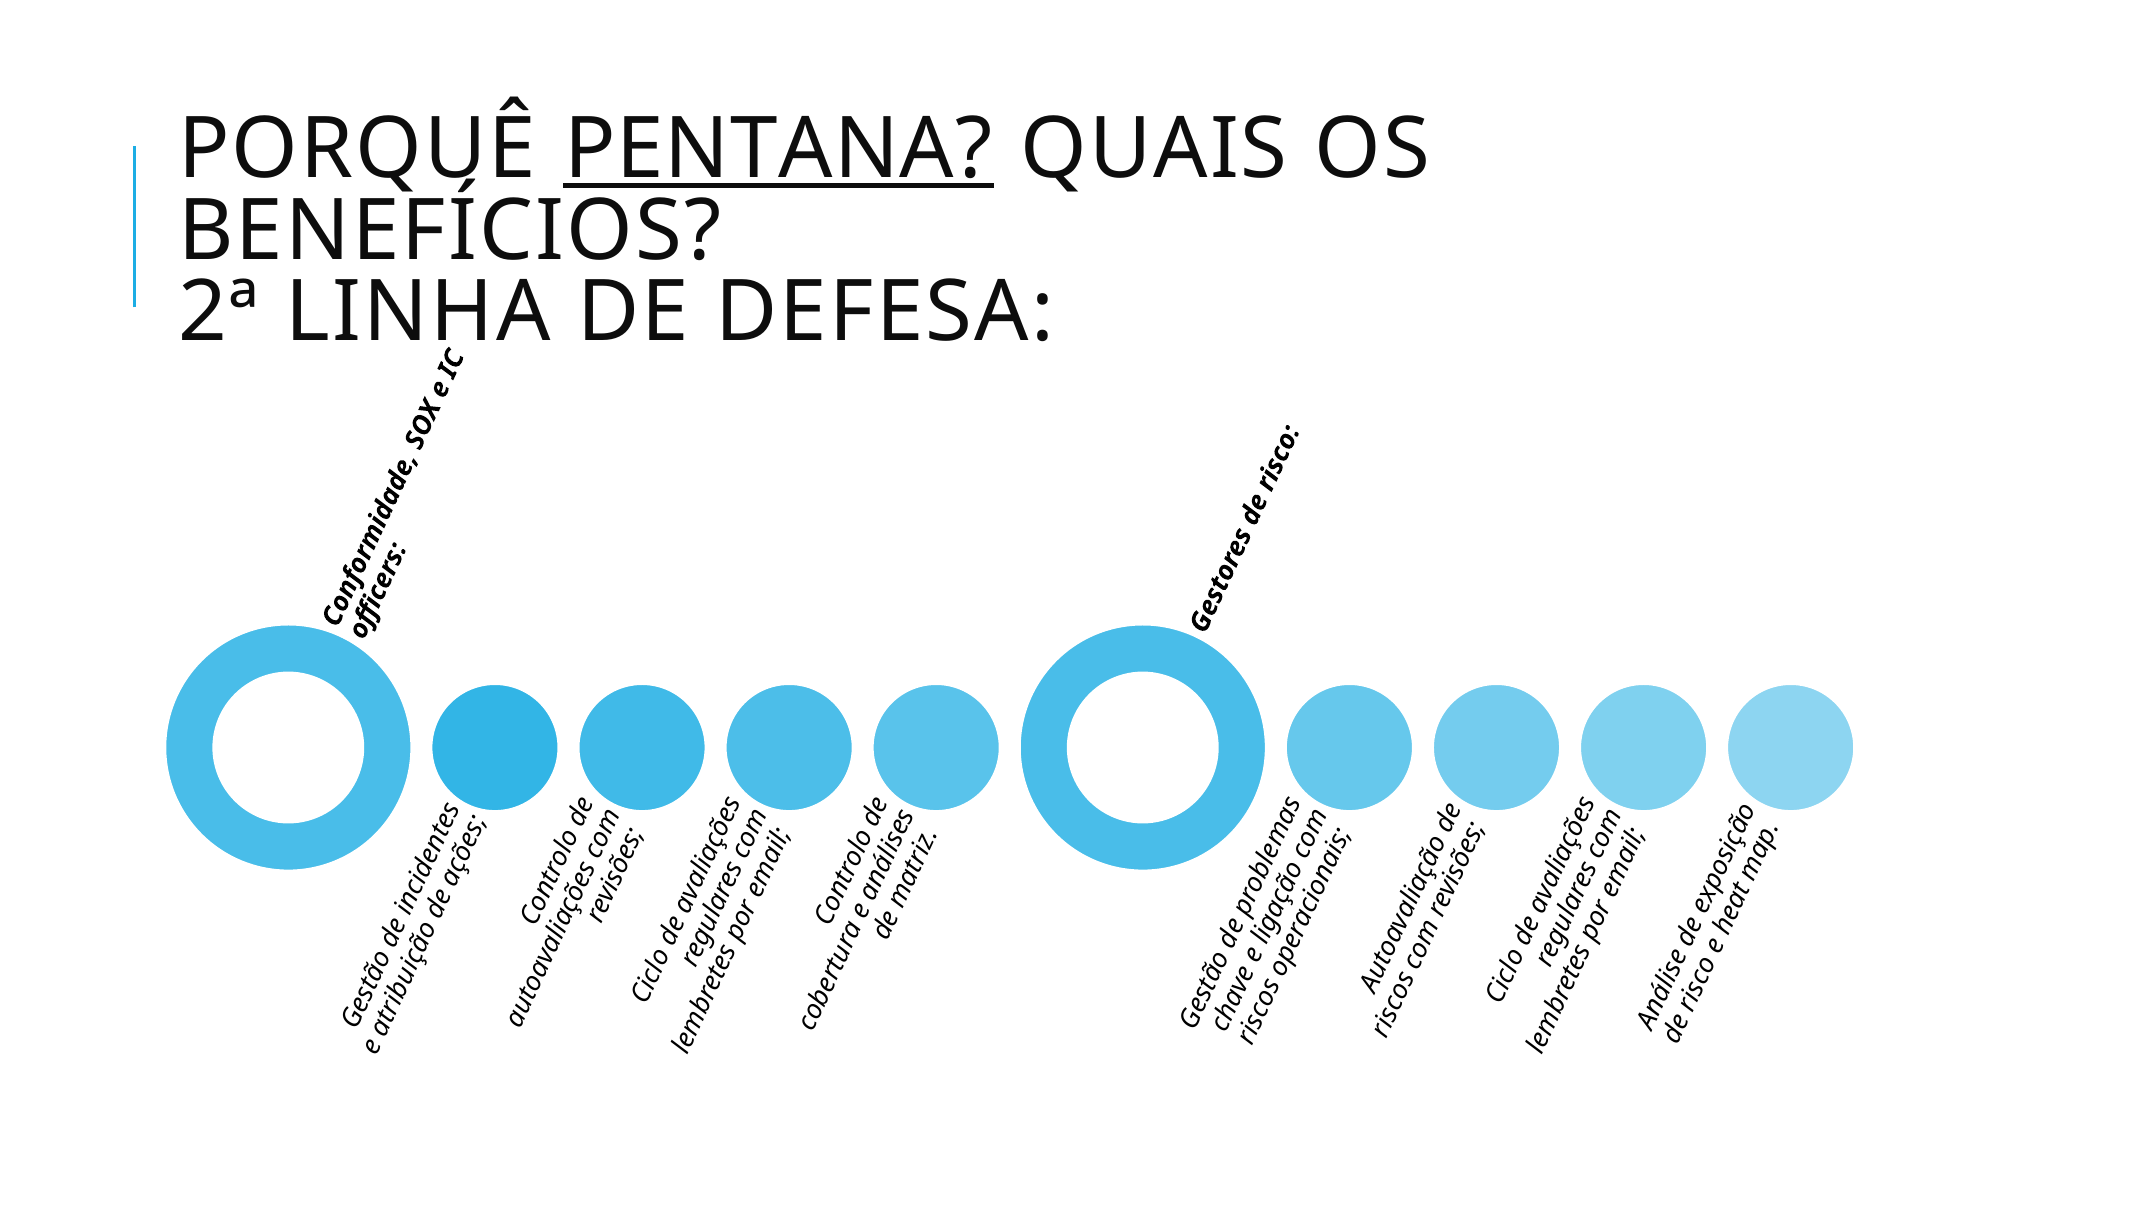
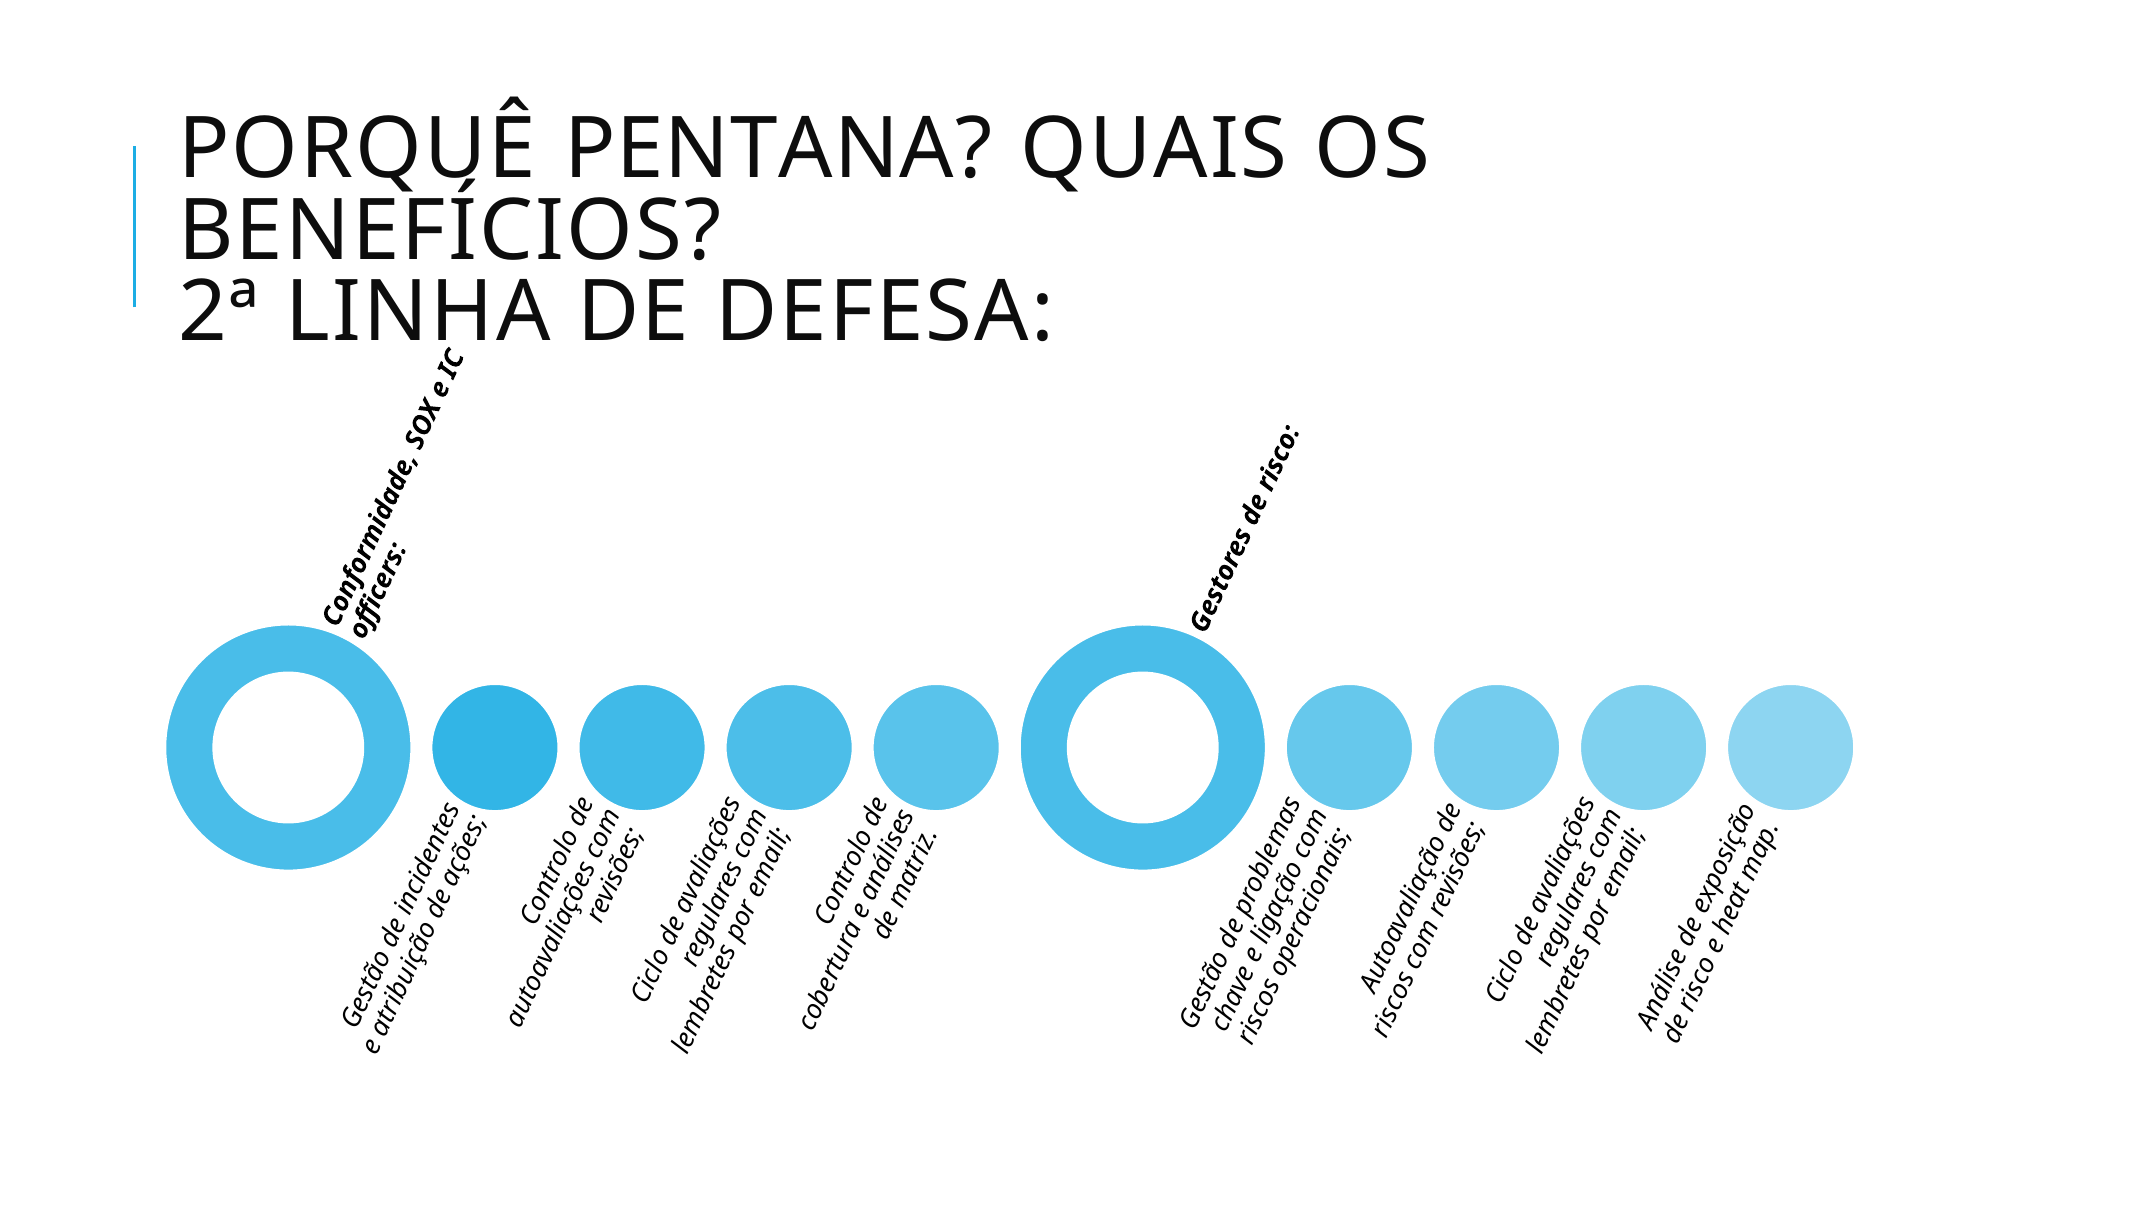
PENTANA underline: present -> none
